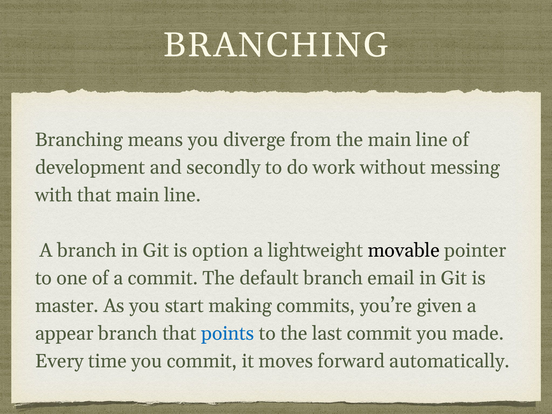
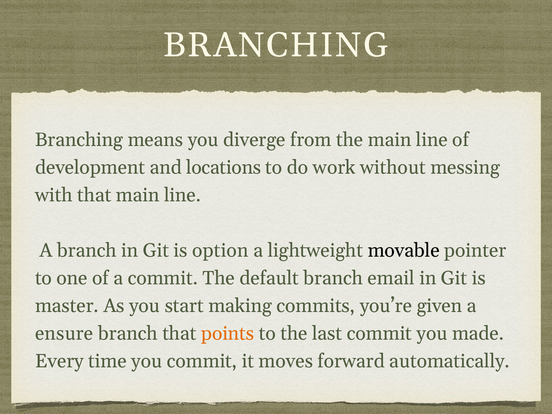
secondly: secondly -> locations
appear: appear -> ensure
points colour: blue -> orange
